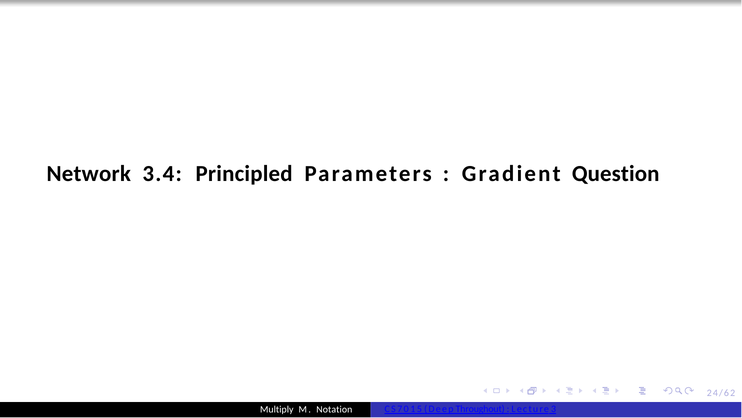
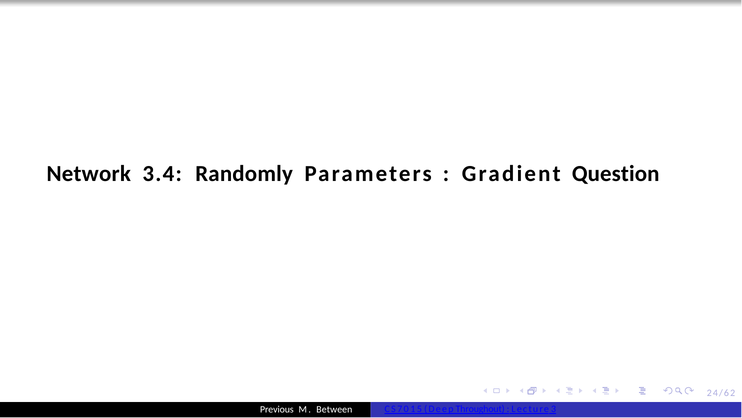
Principled: Principled -> Randomly
Multiply: Multiply -> Previous
Notation: Notation -> Between
